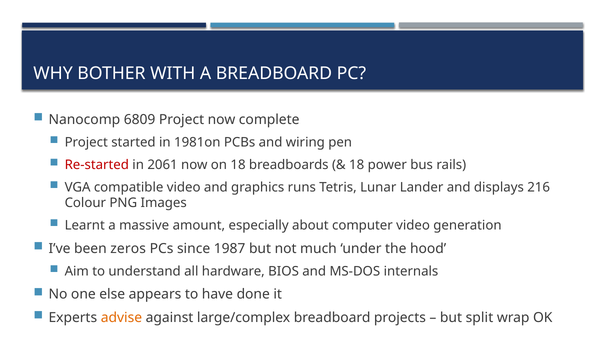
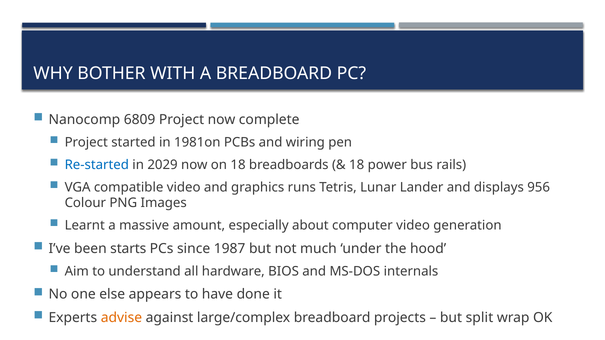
Re-started colour: red -> blue
2061: 2061 -> 2029
216: 216 -> 956
zeros: zeros -> starts
